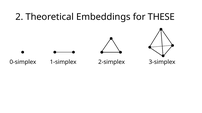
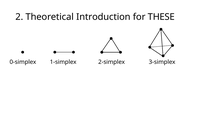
Embeddings: Embeddings -> Introduction
